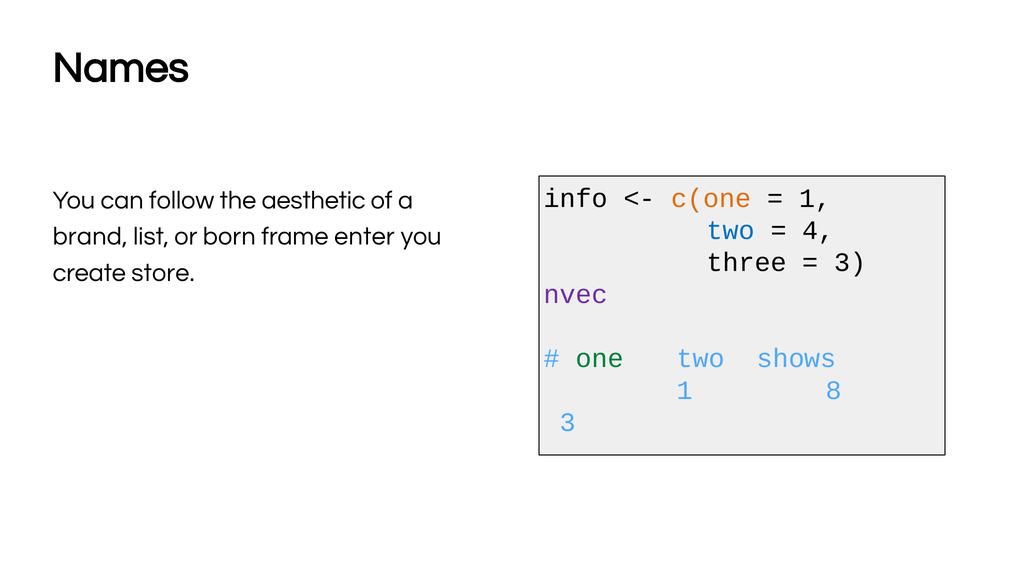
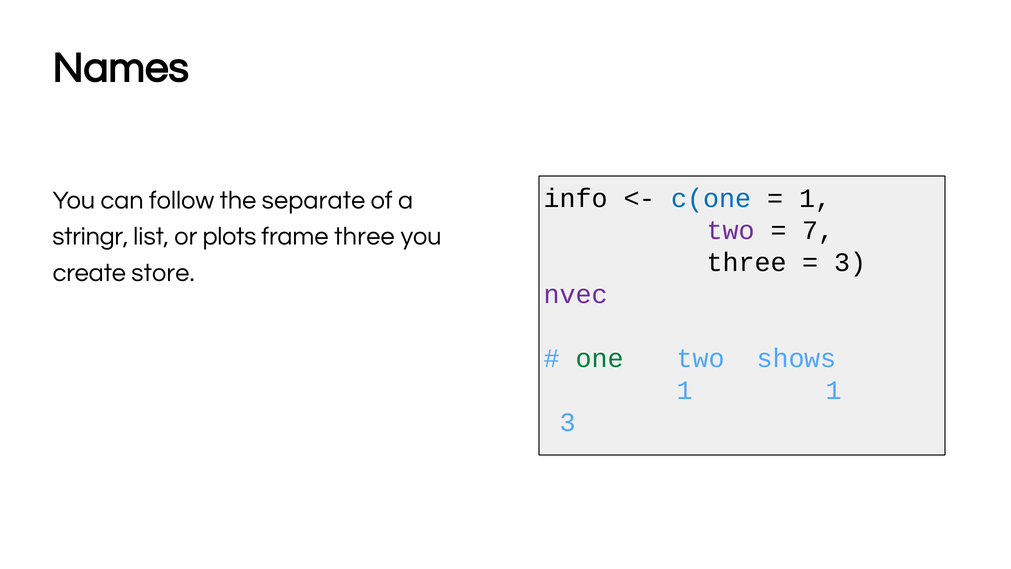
c(one colour: orange -> blue
aesthetic: aesthetic -> separate
two at (731, 230) colour: blue -> purple
4: 4 -> 7
brand: brand -> stringr
born: born -> plots
frame enter: enter -> three
1 8: 8 -> 1
